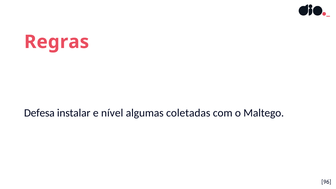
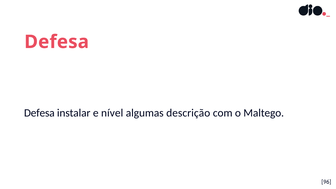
Regras at (57, 42): Regras -> Defesa
coletadas: coletadas -> descrição
